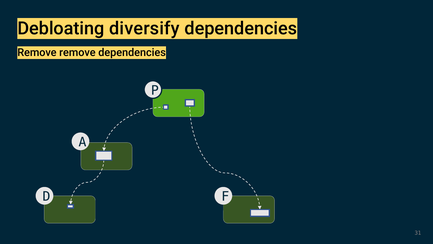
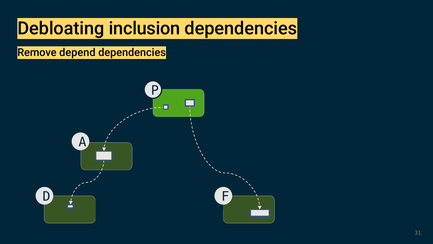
diversify: diversify -> inclusion
Remove remove: remove -> depend
